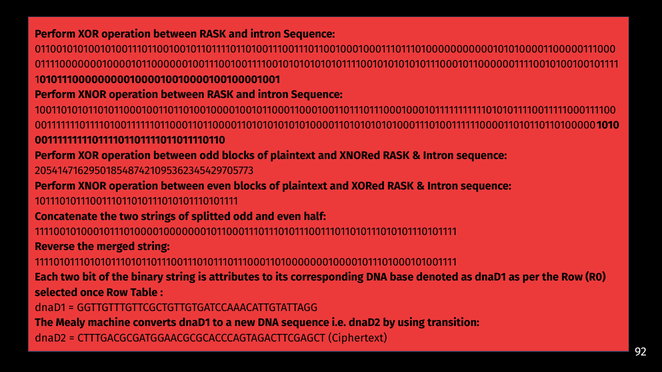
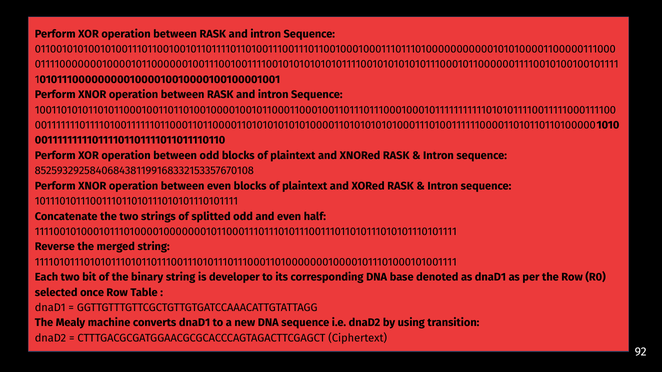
2054147162950185487421095362345429705773: 2054147162950185487421095362345429705773 -> 8525932925840684381199168332153357670108
attributes: attributes -> developer
